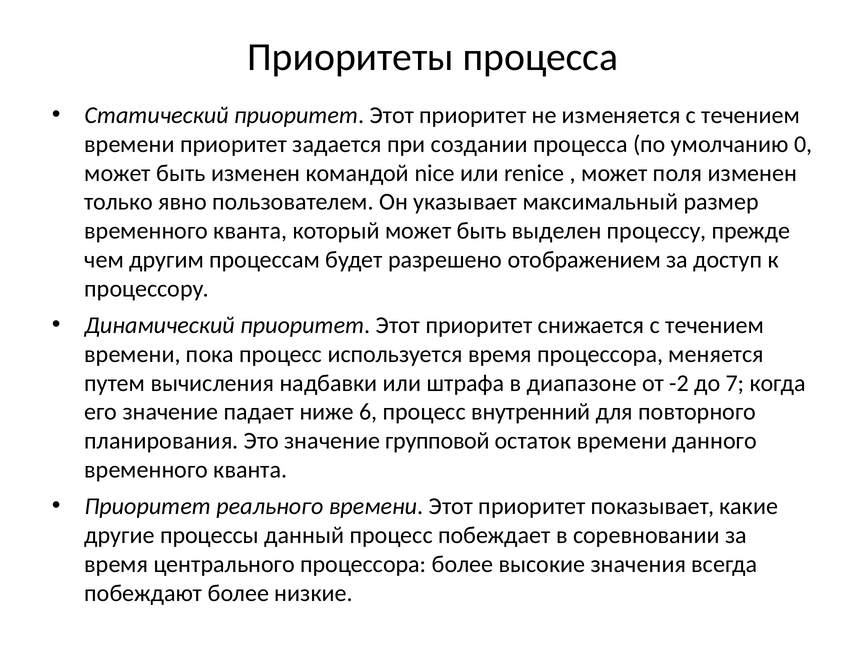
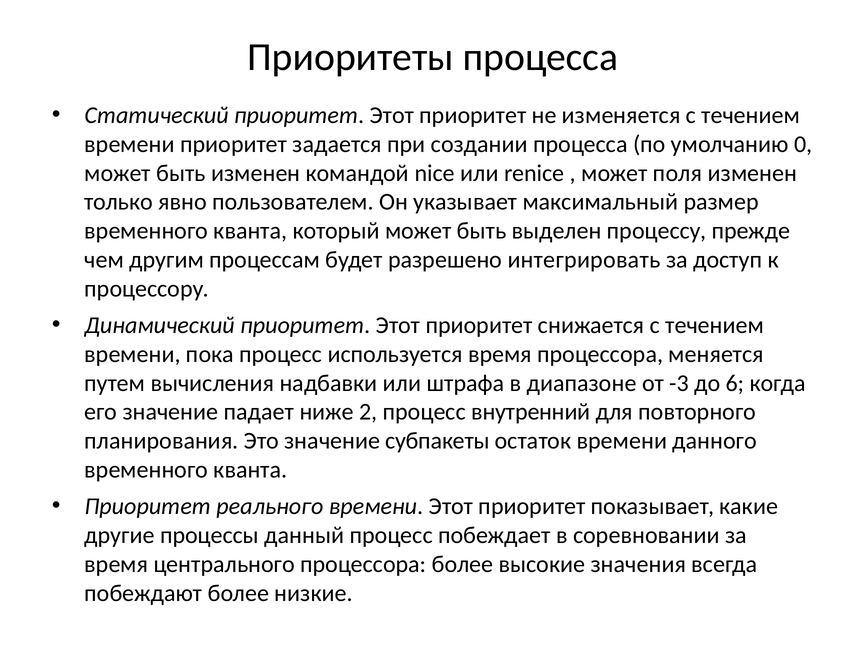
отображением: отображением -> интегрировать
-2: -2 -> -3
7: 7 -> 6
6: 6 -> 2
групповой: групповой -> субпакеты
